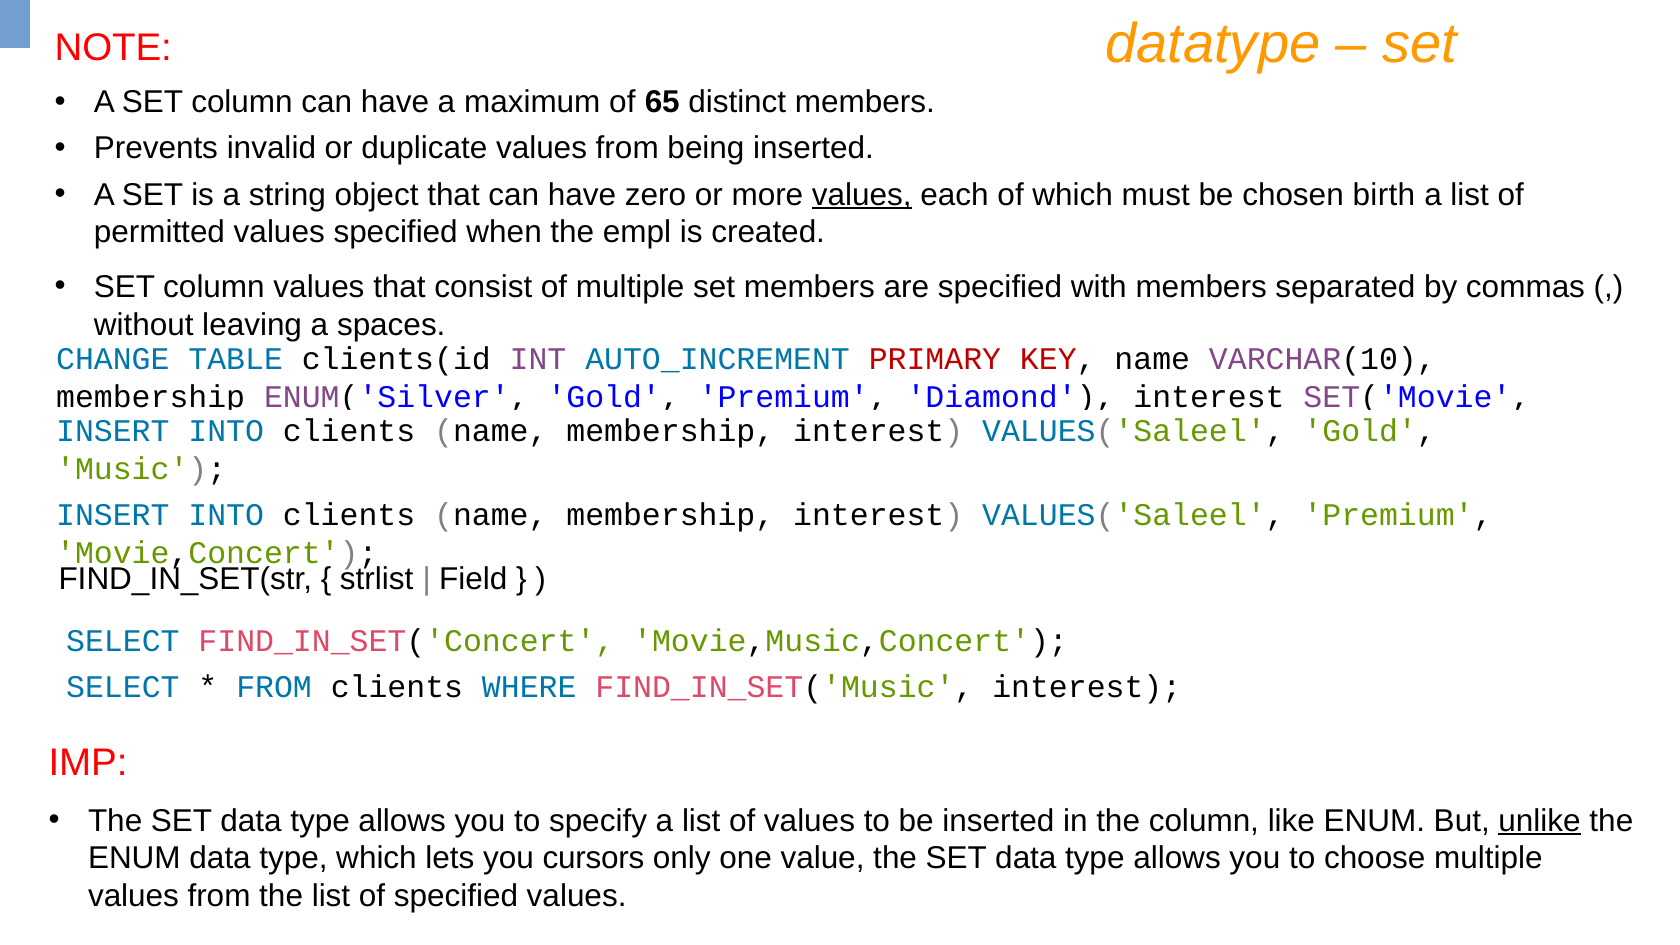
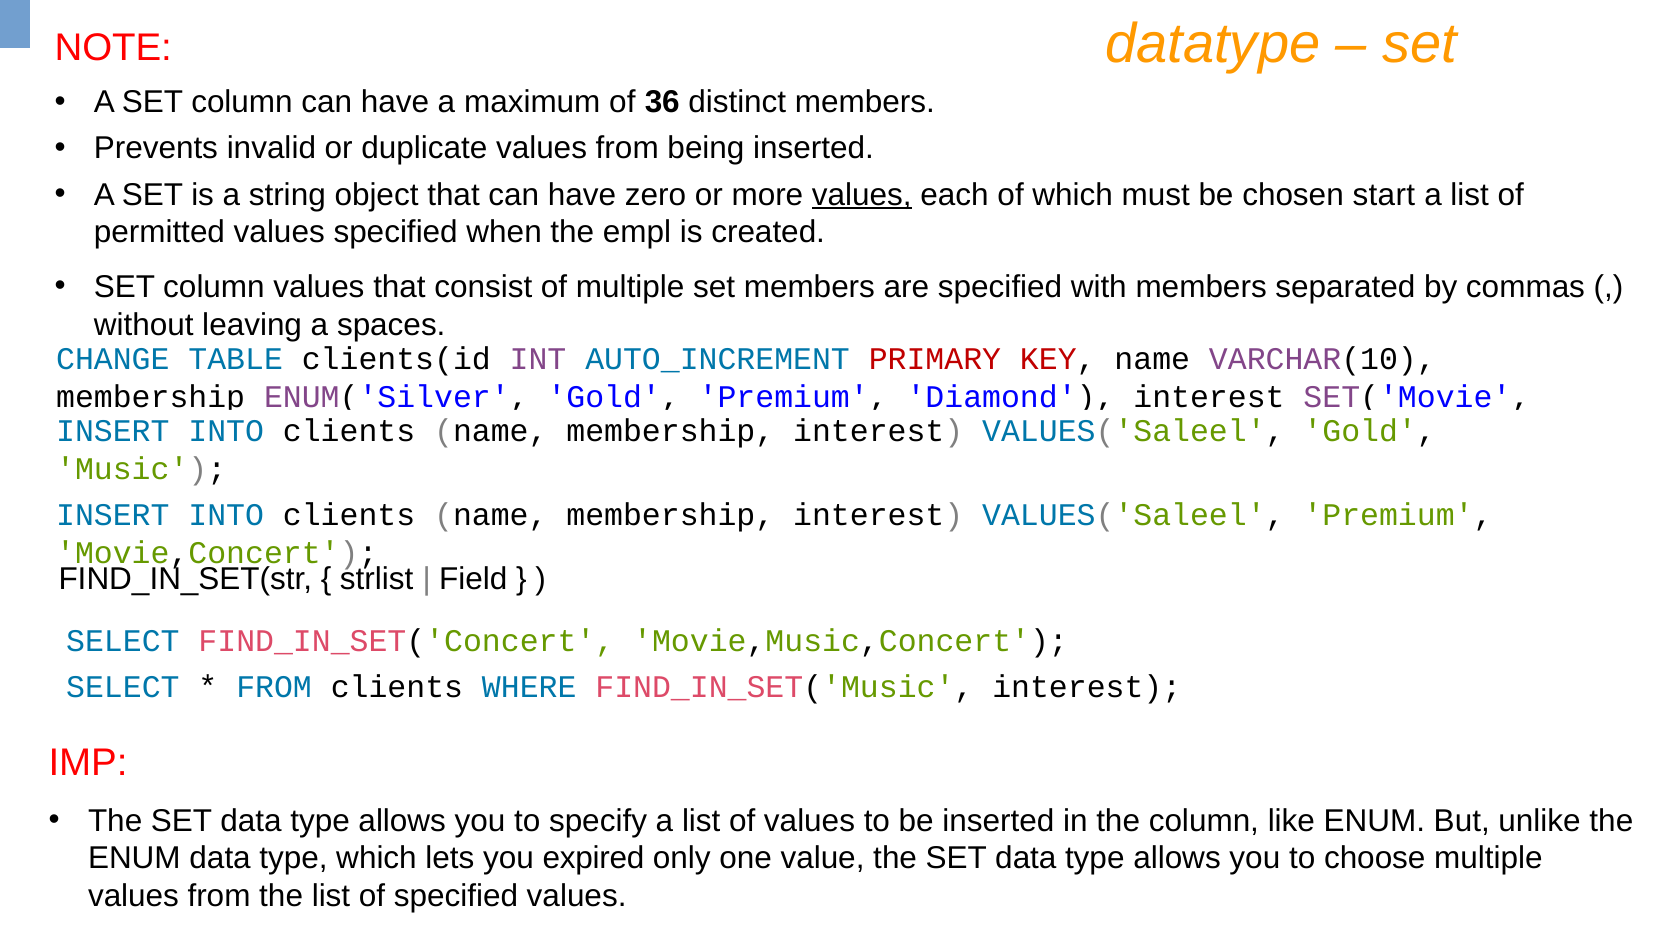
65: 65 -> 36
birth: birth -> start
unlike underline: present -> none
cursors: cursors -> expired
